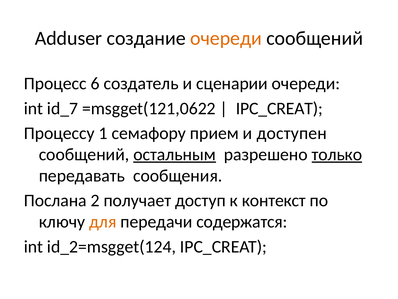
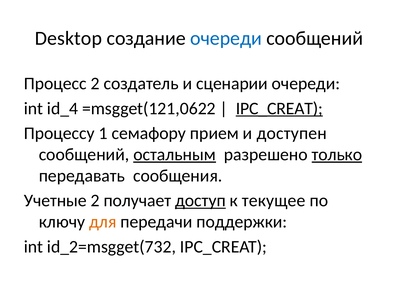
Adduser: Adduser -> Desktop
очереди at (226, 38) colour: orange -> blue
Процесс 6: 6 -> 2
id_7: id_7 -> id_4
IPC_CREAT at (279, 108) underline: none -> present
Послана: Послана -> Учетные
доступ underline: none -> present
контекст: контекст -> текущее
содержатся: содержатся -> поддержки
id_2=msgget(124: id_2=msgget(124 -> id_2=msgget(732
